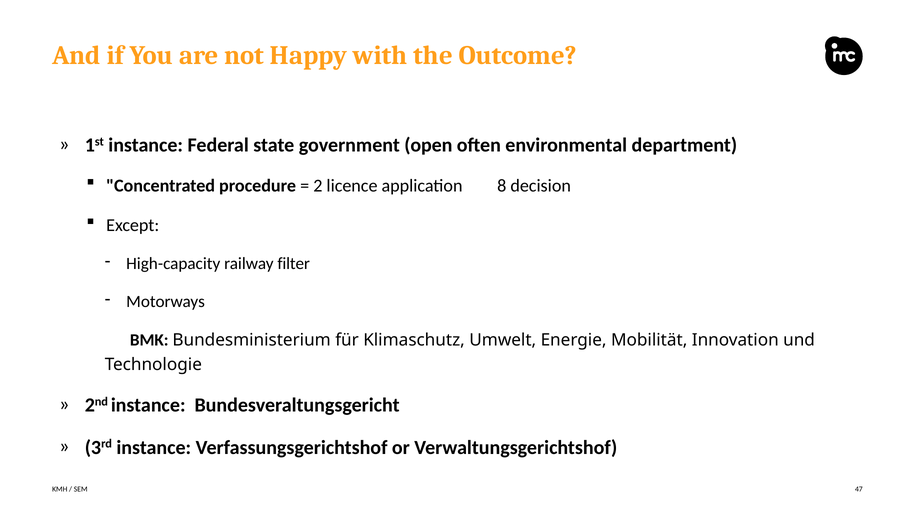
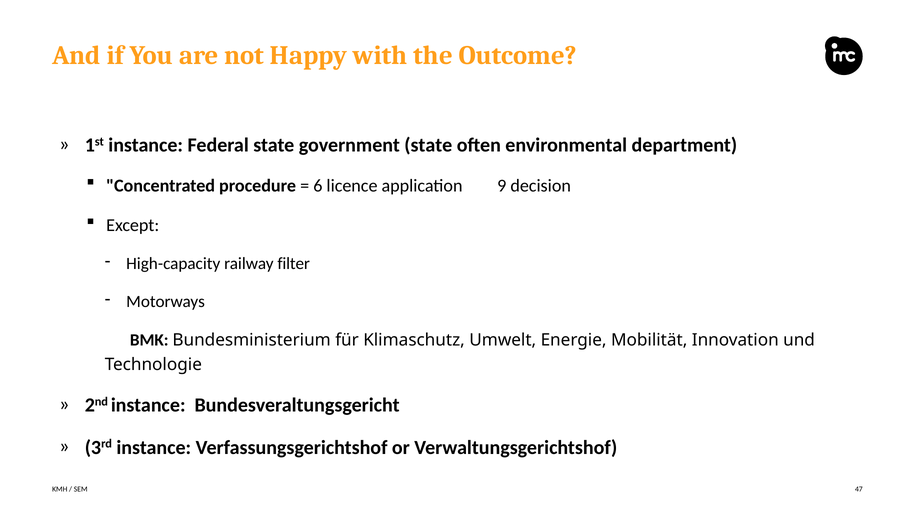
government open: open -> state
2: 2 -> 6
8: 8 -> 9
